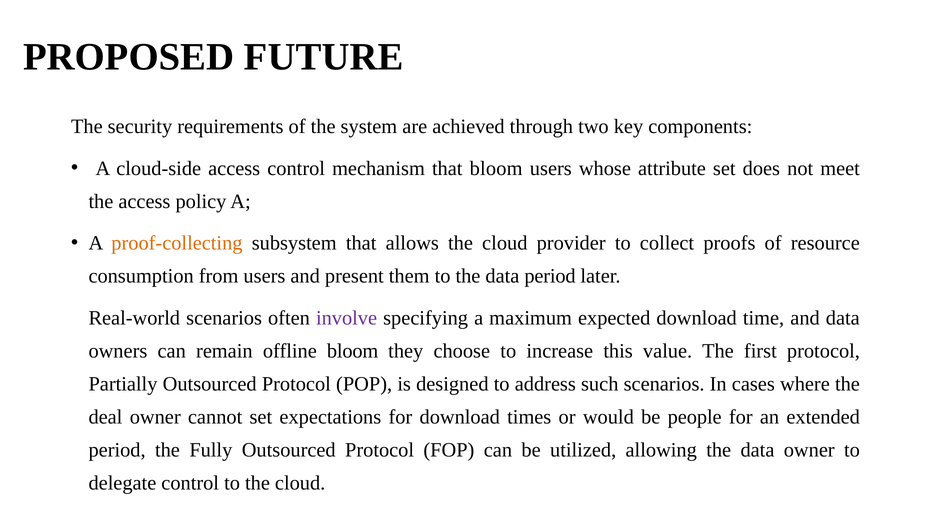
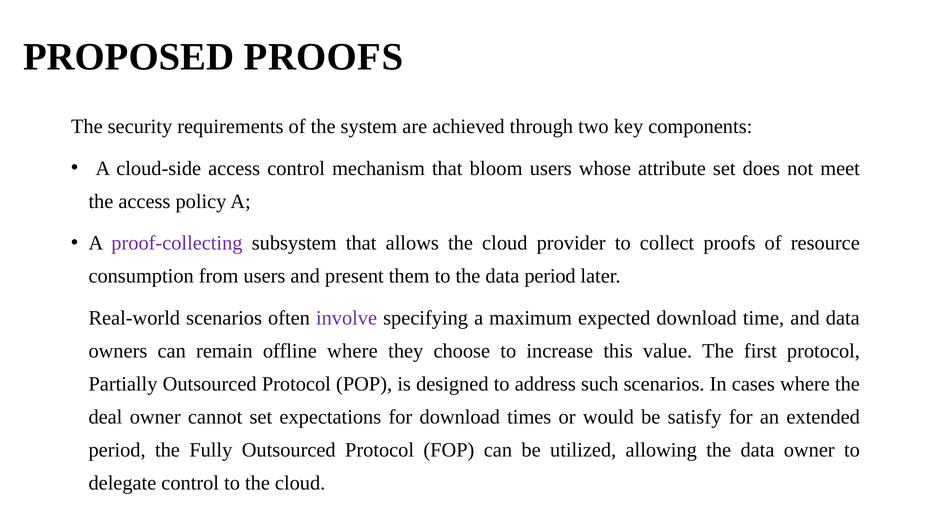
PROPOSED FUTURE: FUTURE -> PROOFS
proof-collecting colour: orange -> purple
offline bloom: bloom -> where
people: people -> satisfy
